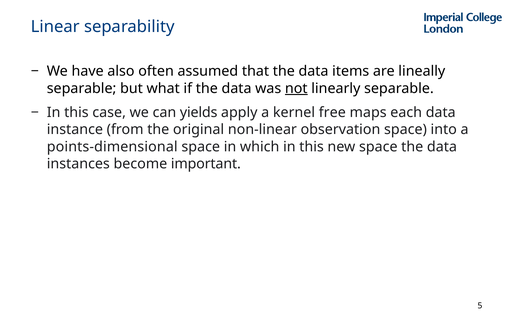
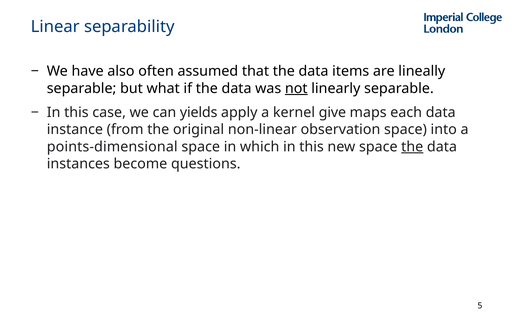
free: free -> give
the at (412, 147) underline: none -> present
important: important -> questions
